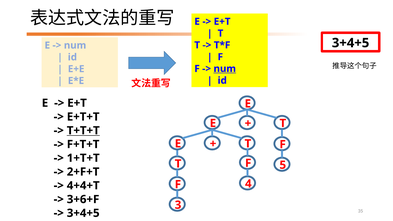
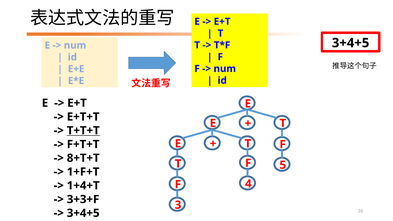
num at (225, 69) underline: present -> none
1+T+T: 1+T+T -> 8+T+T
2+F+T: 2+F+T -> 1+F+T
4+4+T: 4+4+T -> 1+4+T
3+6+F: 3+6+F -> 3+3+F
